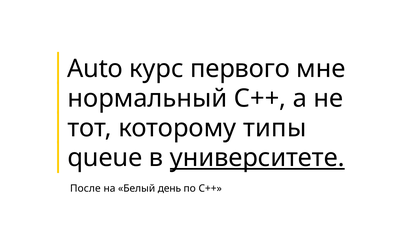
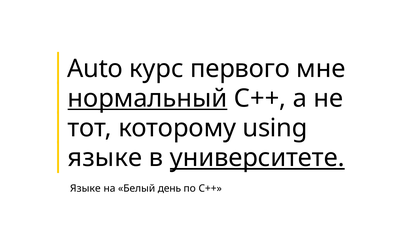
нормальный underline: none -> present
типы: типы -> using
queue at (105, 158): queue -> языке
После at (85, 189): После -> Языке
